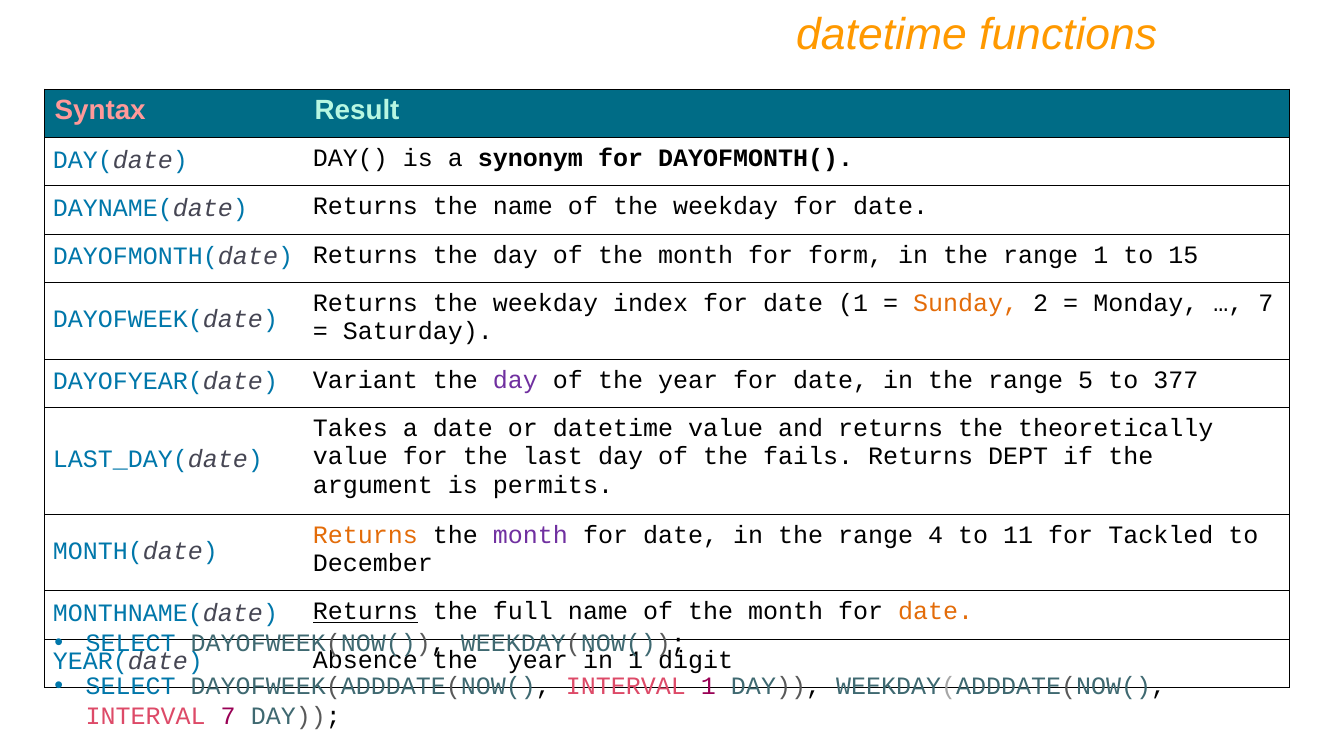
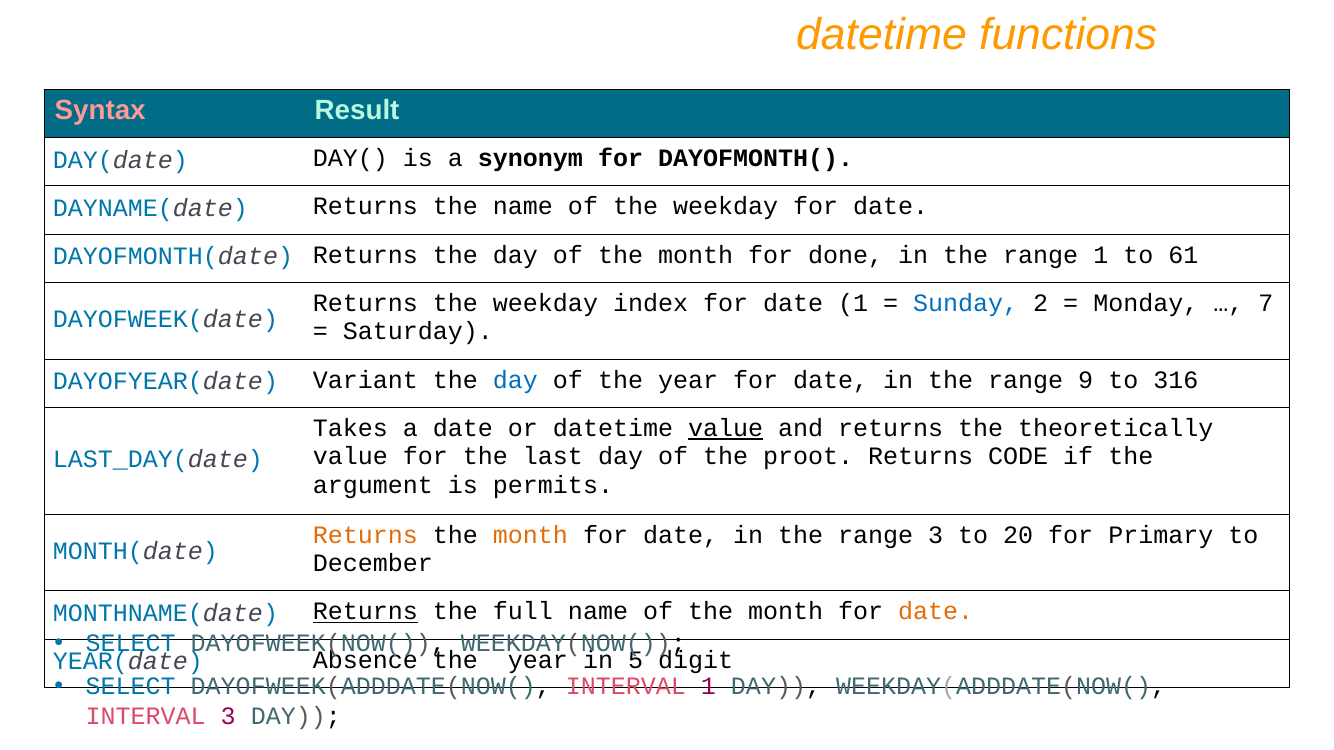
form: form -> done
15: 15 -> 61
Sunday colour: orange -> blue
day at (515, 380) colour: purple -> blue
5: 5 -> 9
377: 377 -> 316
value at (726, 429) underline: none -> present
fails: fails -> proot
DEPT: DEPT -> CODE
month at (530, 535) colour: purple -> orange
range 4: 4 -> 3
11: 11 -> 20
Tackled: Tackled -> Primary
in 1: 1 -> 5
INTERVAL 7: 7 -> 3
